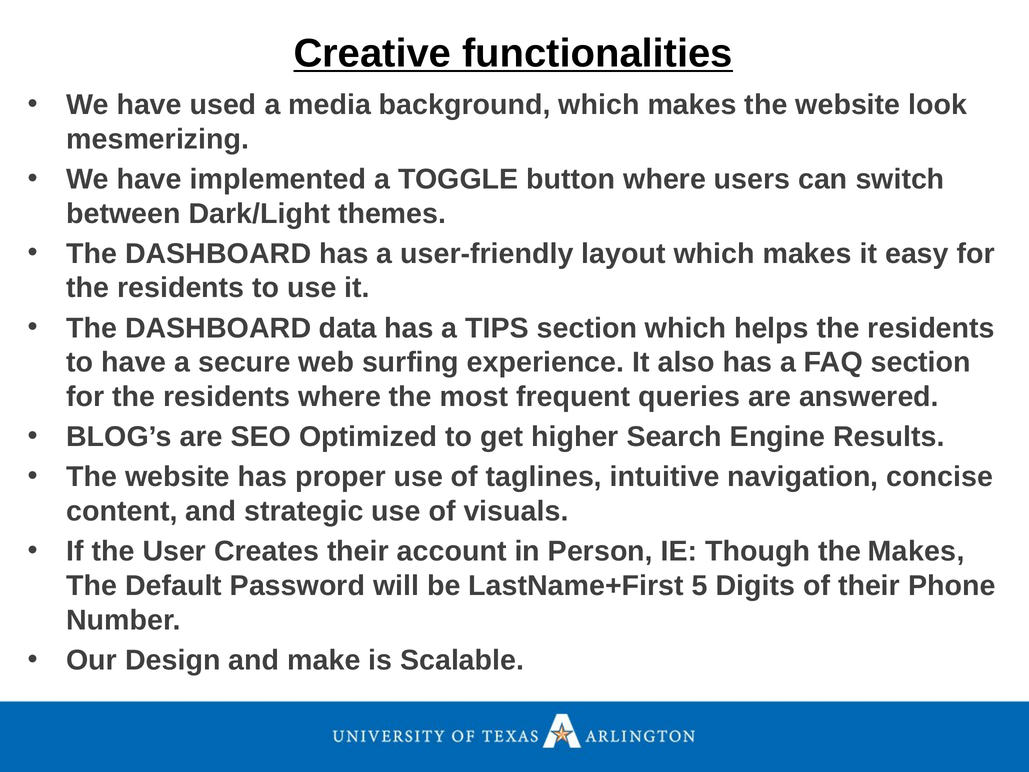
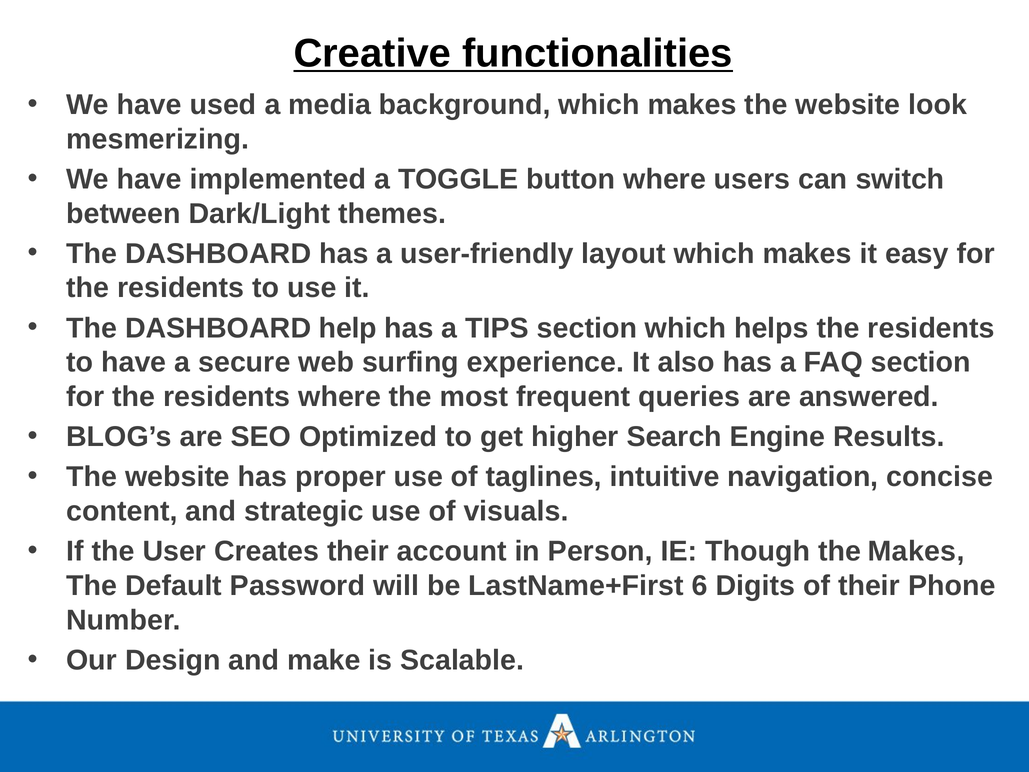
data: data -> help
5: 5 -> 6
